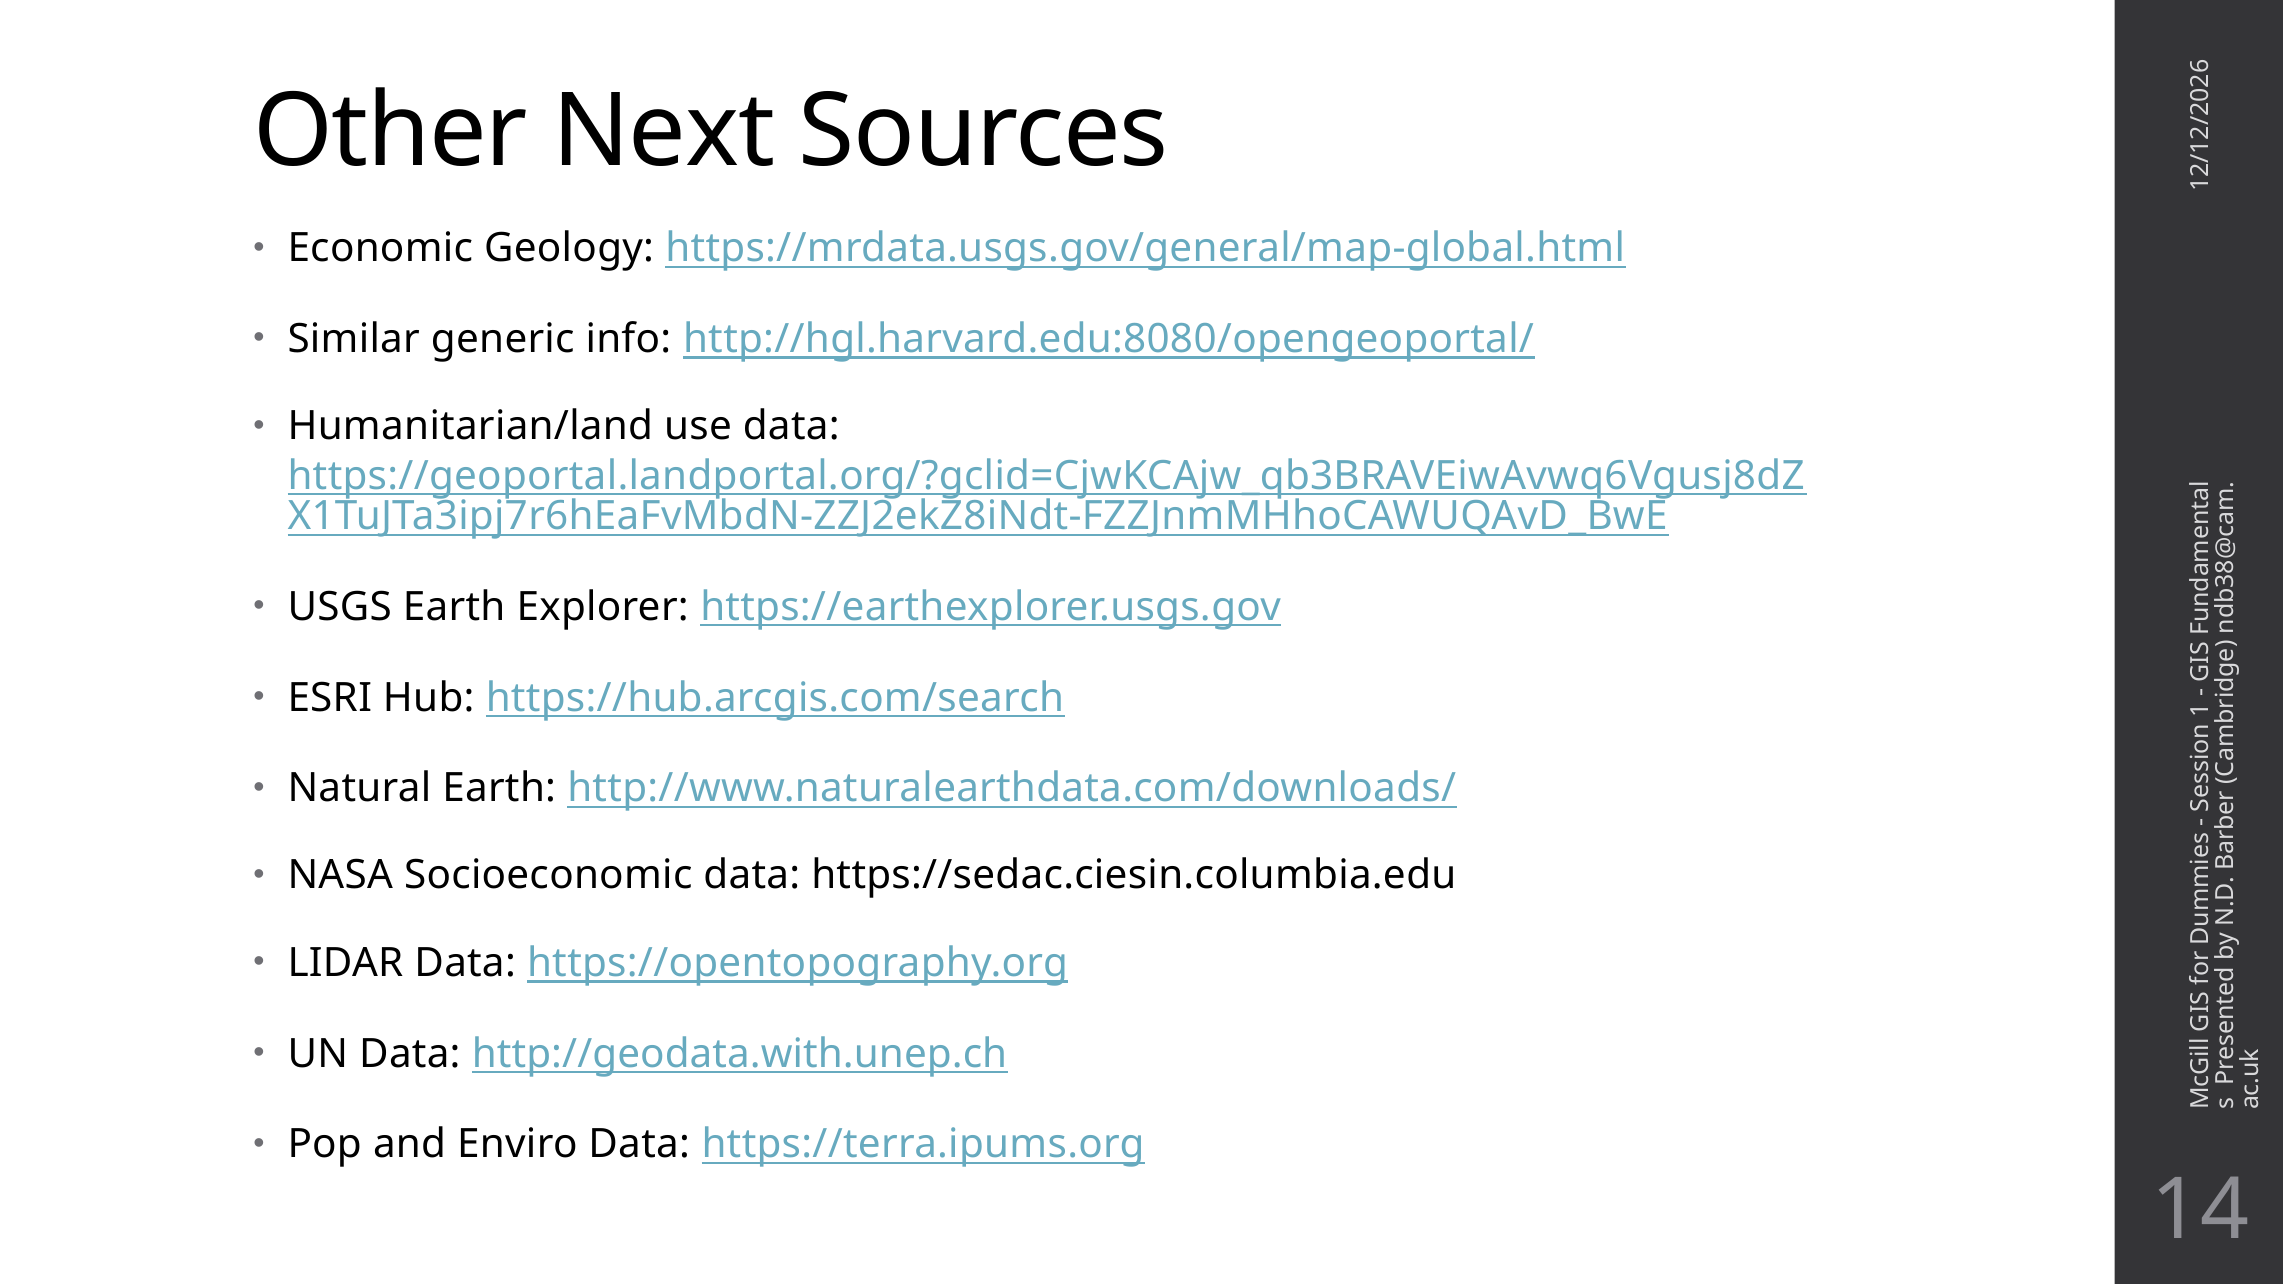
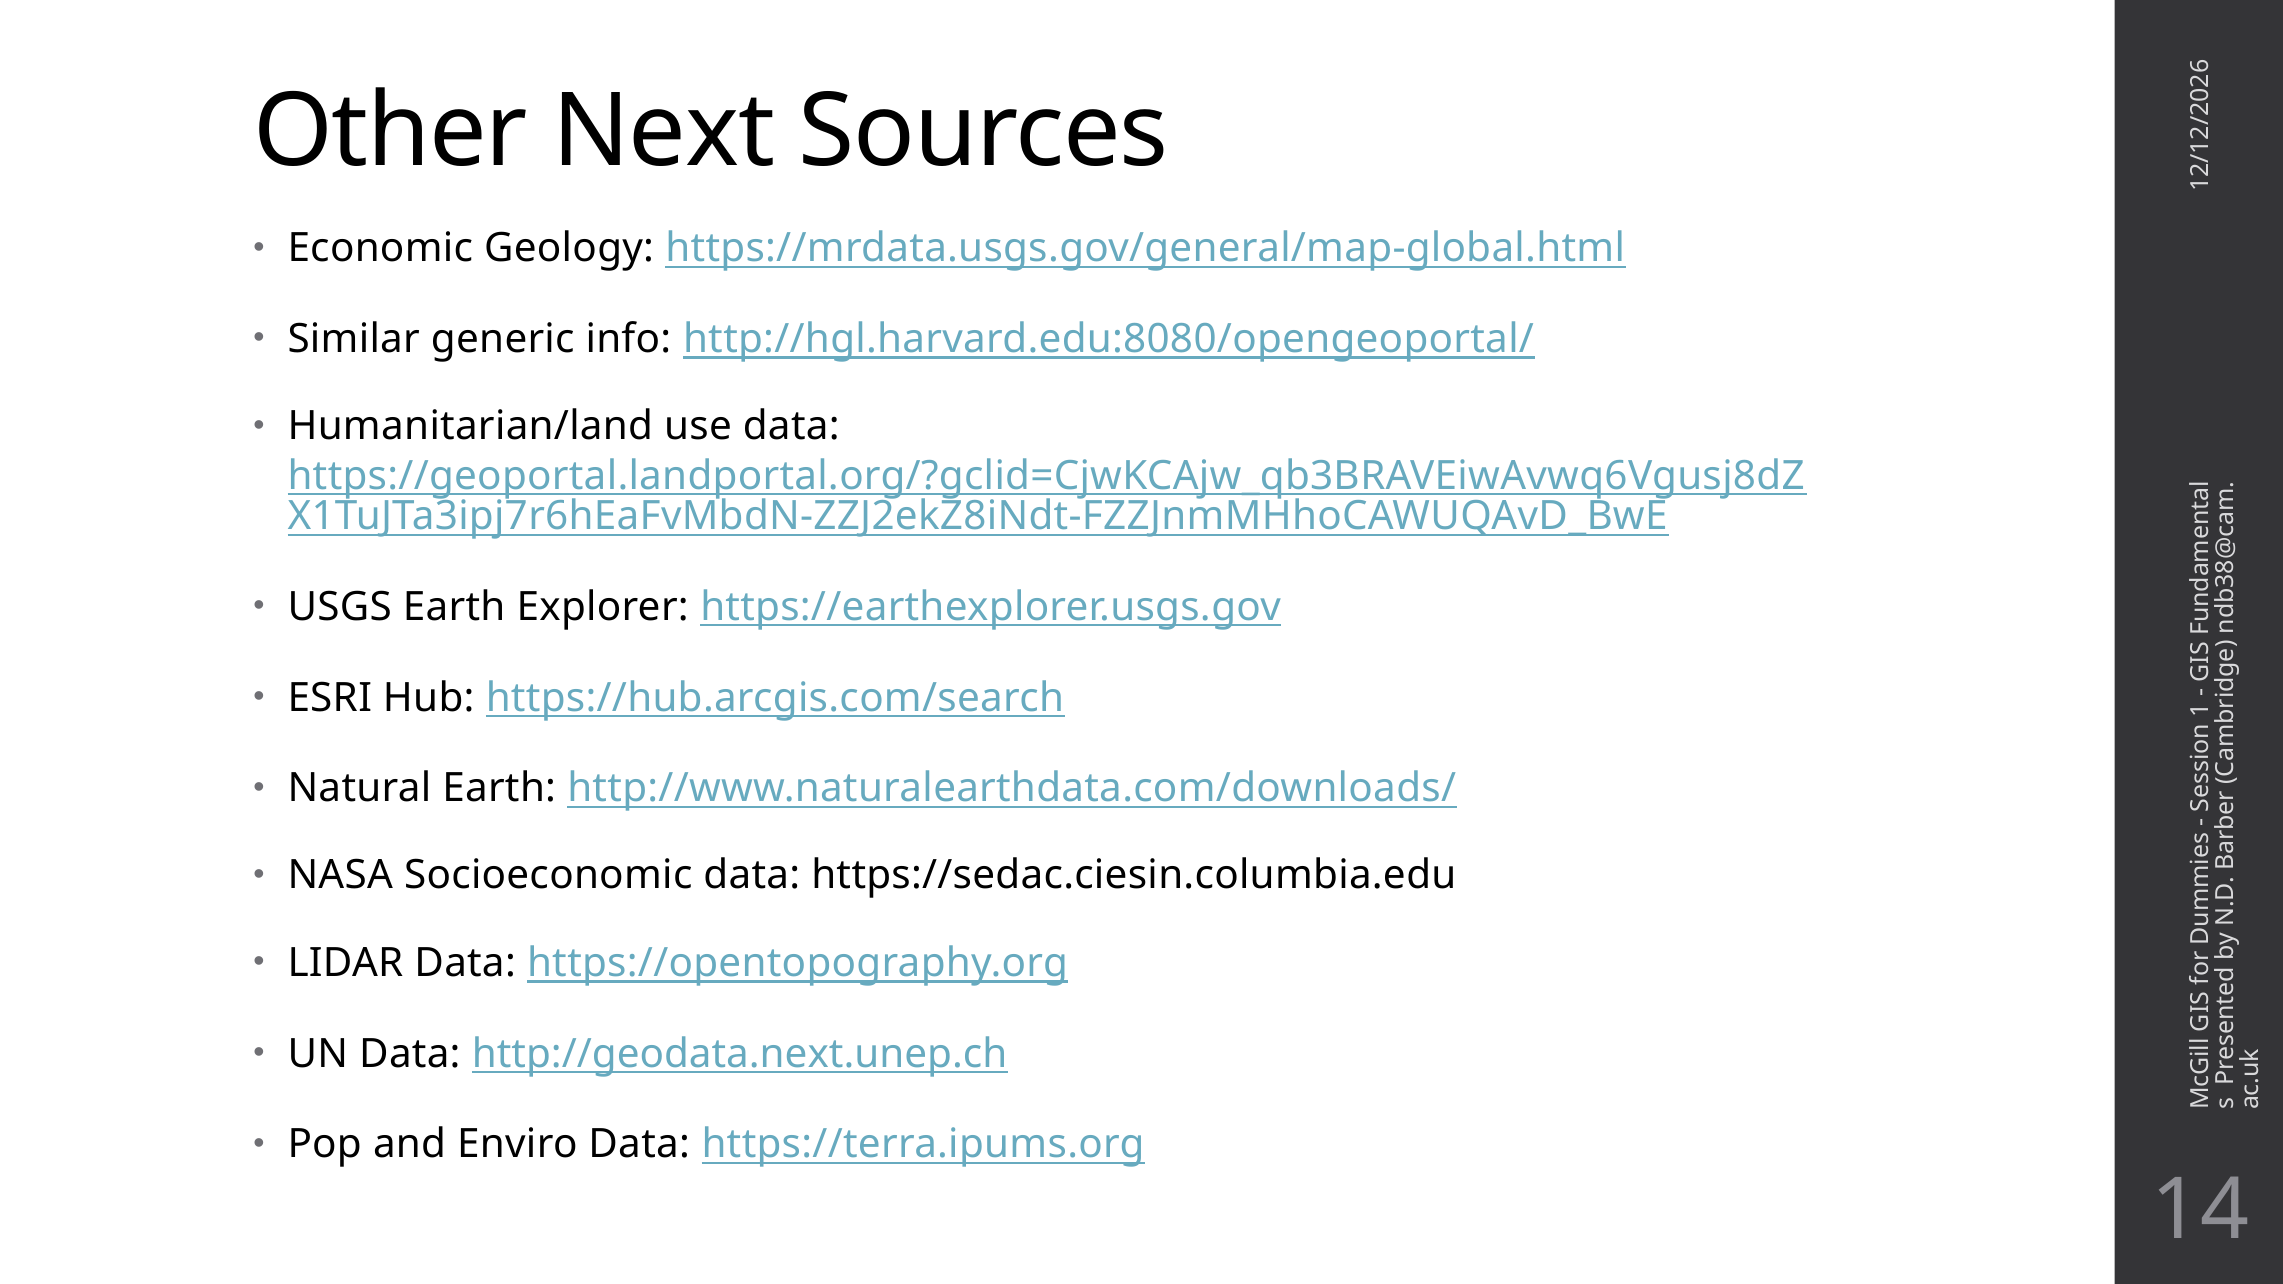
http://geodata.with.unep.ch: http://geodata.with.unep.ch -> http://geodata.next.unep.ch
